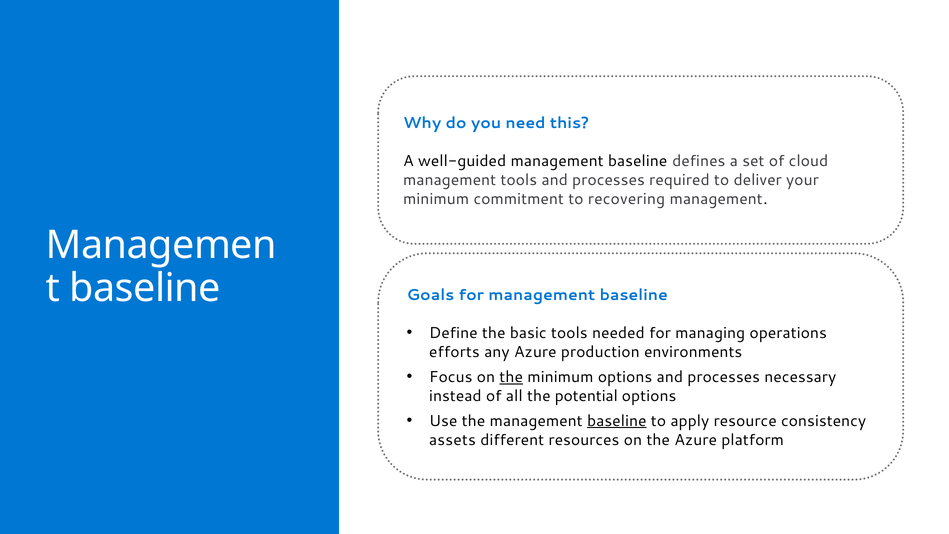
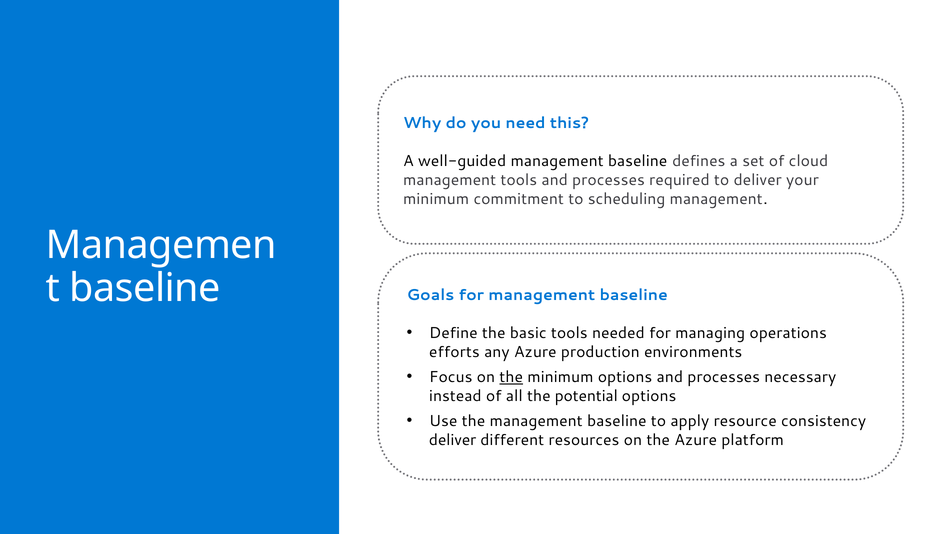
recovering: recovering -> scheduling
baseline at (617, 421) underline: present -> none
assets at (452, 440): assets -> deliver
